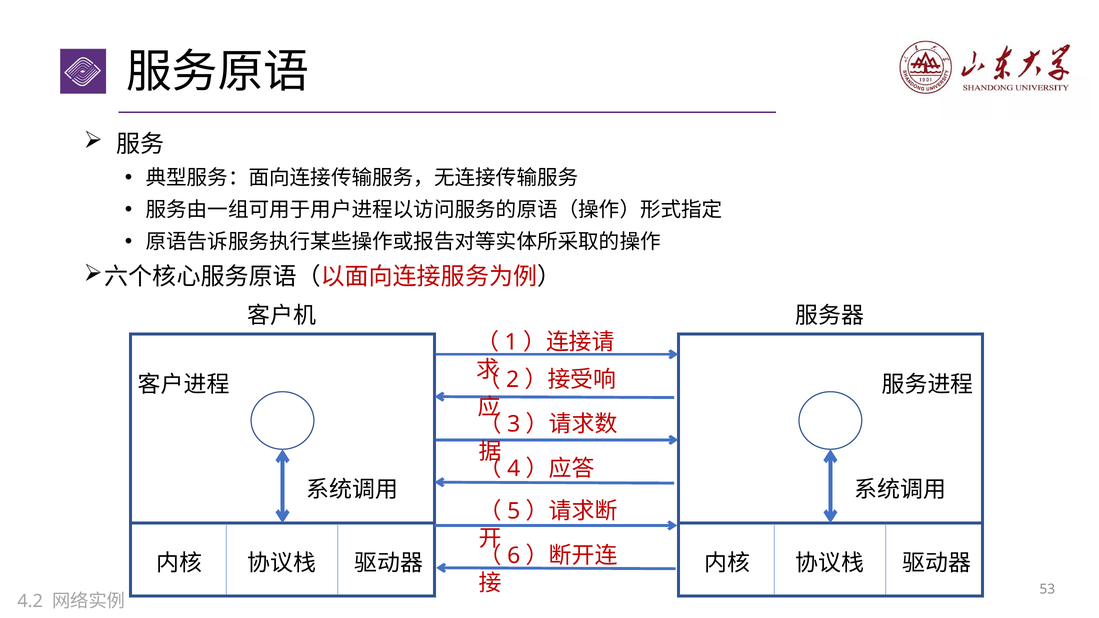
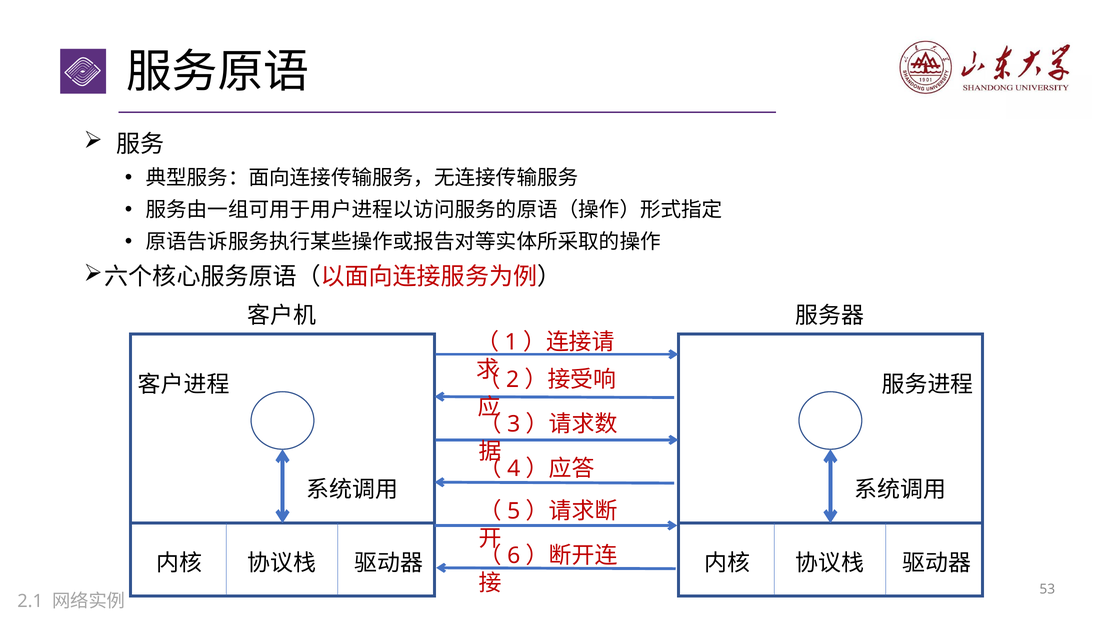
4.2: 4.2 -> 2.1
